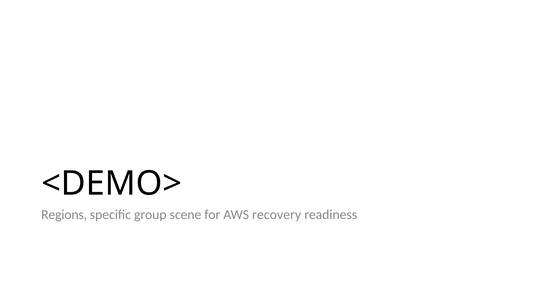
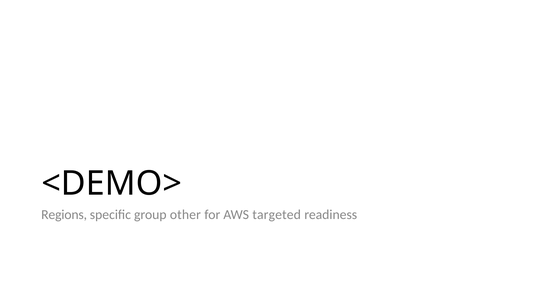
scene: scene -> other
recovery: recovery -> targeted
